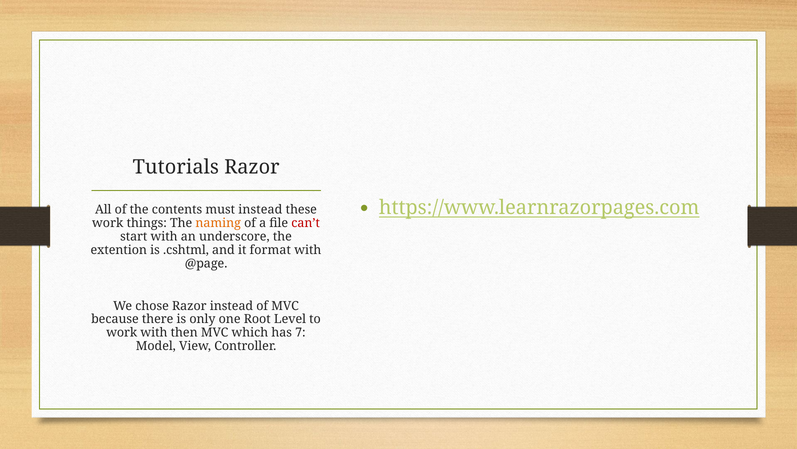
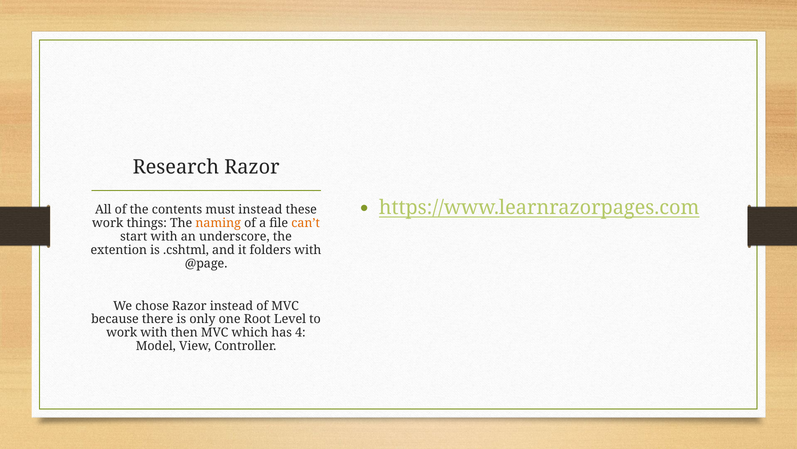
Tutorials: Tutorials -> Research
can’t colour: red -> orange
format: format -> folders
7: 7 -> 4
